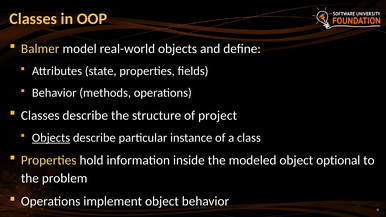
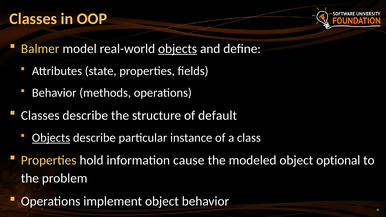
objects at (178, 49) underline: none -> present
project: project -> default
inside: inside -> cause
